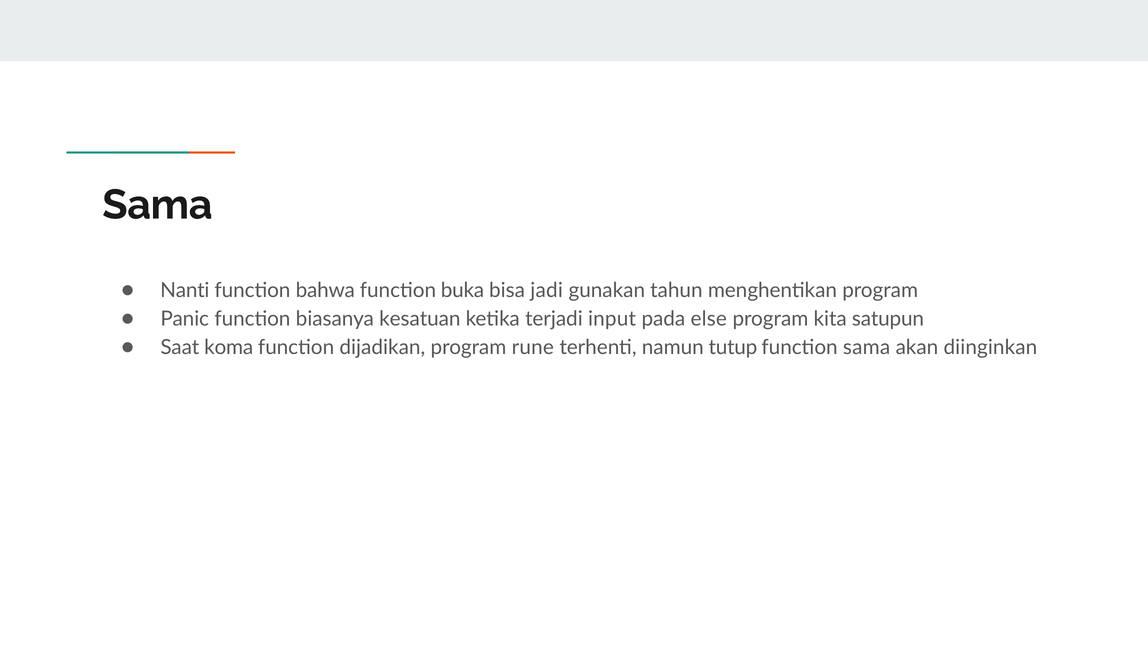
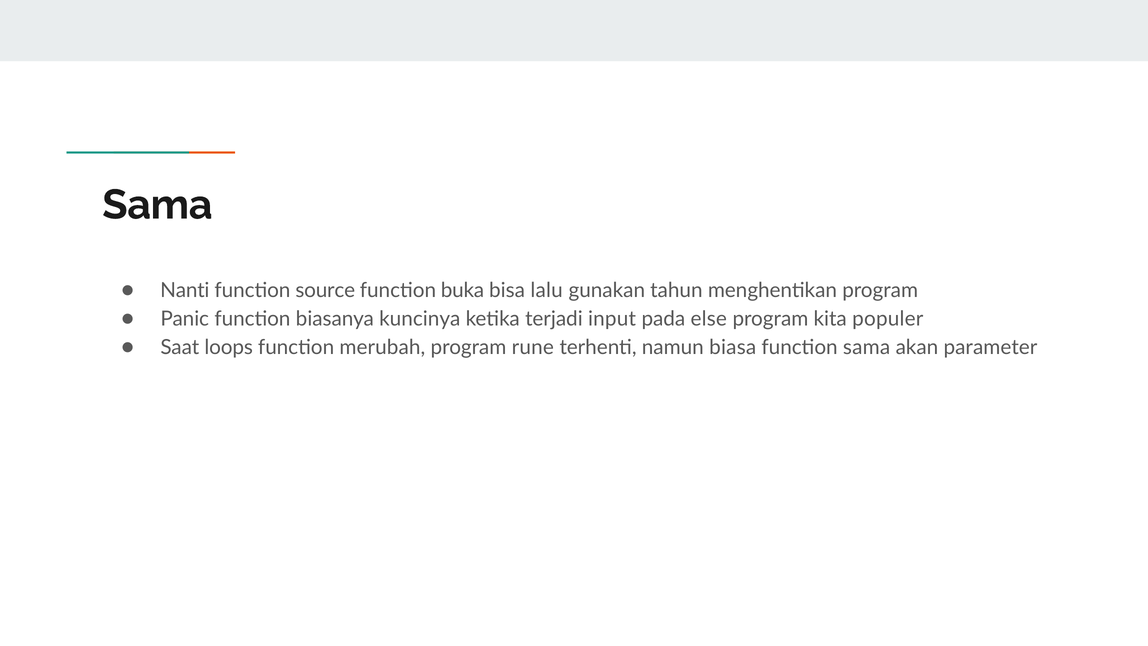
bahwa: bahwa -> source
jadi: jadi -> lalu
kesatuan: kesatuan -> kuncinya
satupun: satupun -> populer
koma: koma -> loops
dijadikan: dijadikan -> merubah
tutup: tutup -> biasa
diinginkan: diinginkan -> parameter
